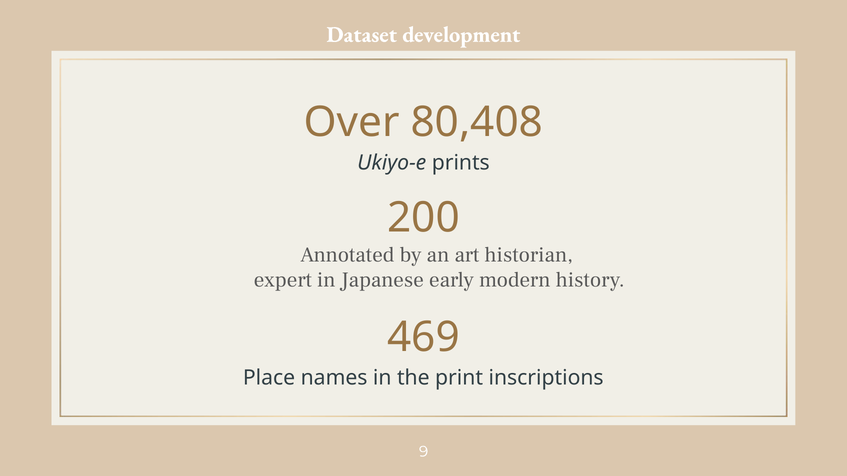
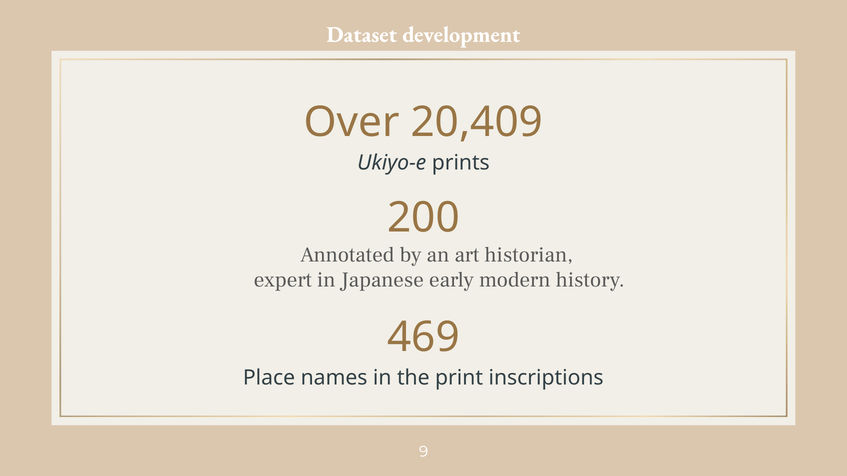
80,408: 80,408 -> 20,409
